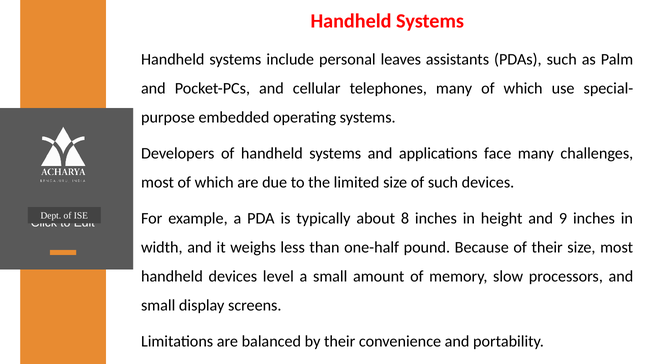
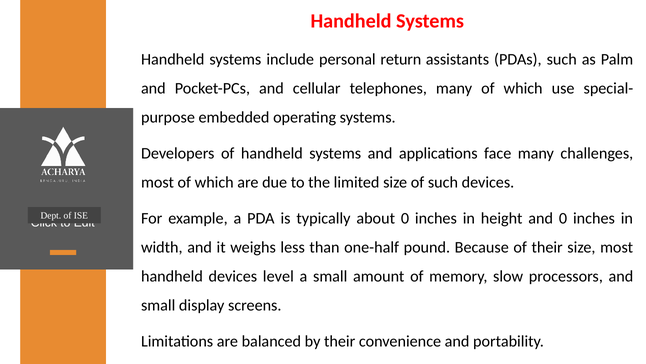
leaves: leaves -> return
about 8: 8 -> 0
and 9: 9 -> 0
